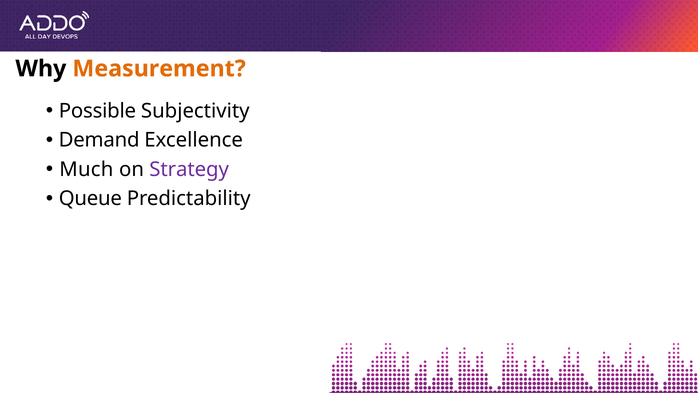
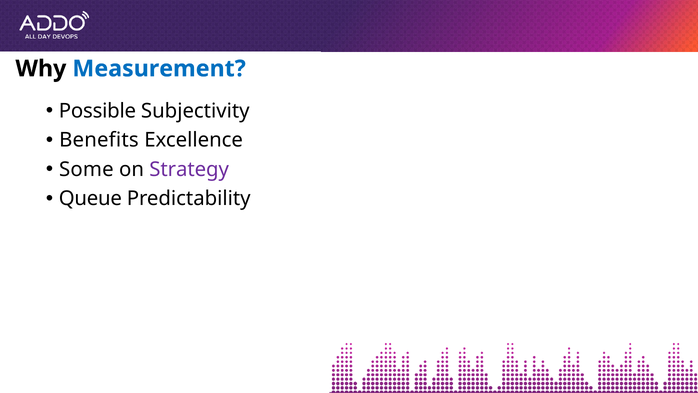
Measurement colour: orange -> blue
Demand: Demand -> Benefits
Much: Much -> Some
